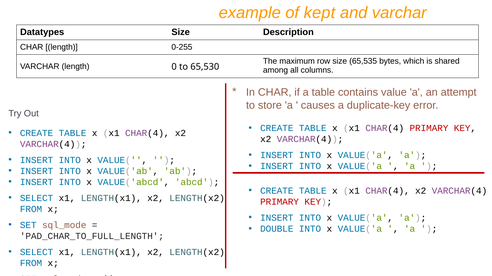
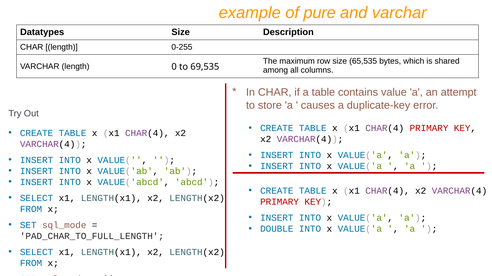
kept: kept -> pure
65,530: 65,530 -> 69,535
